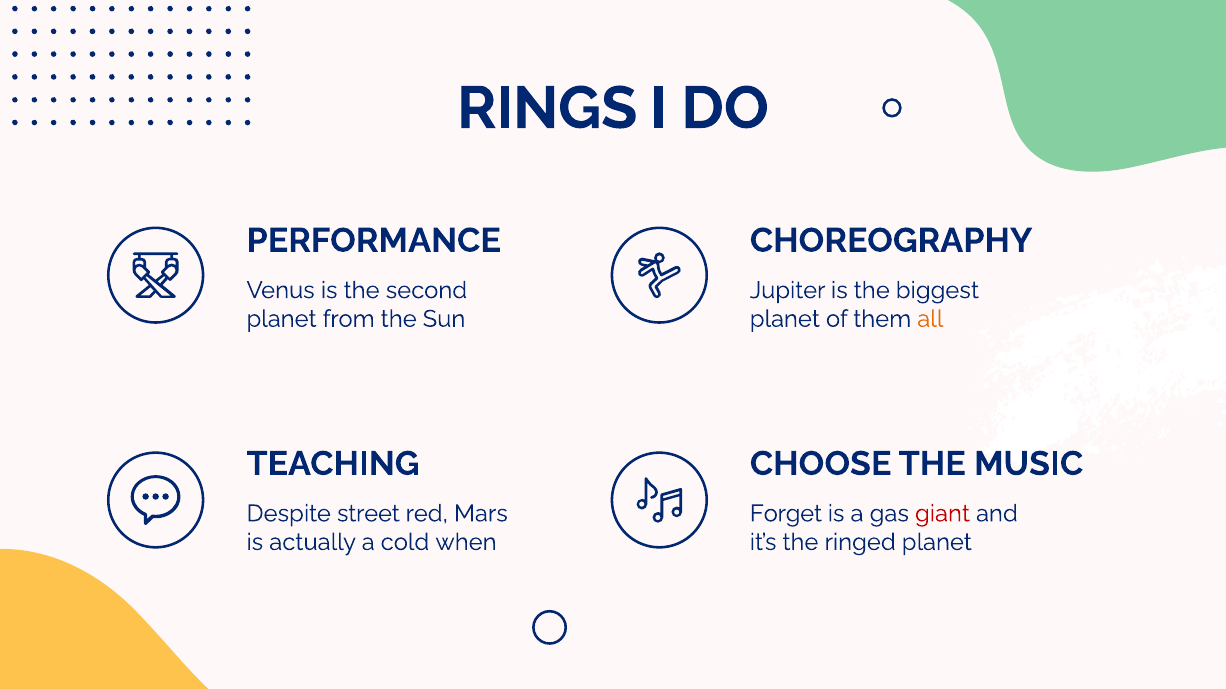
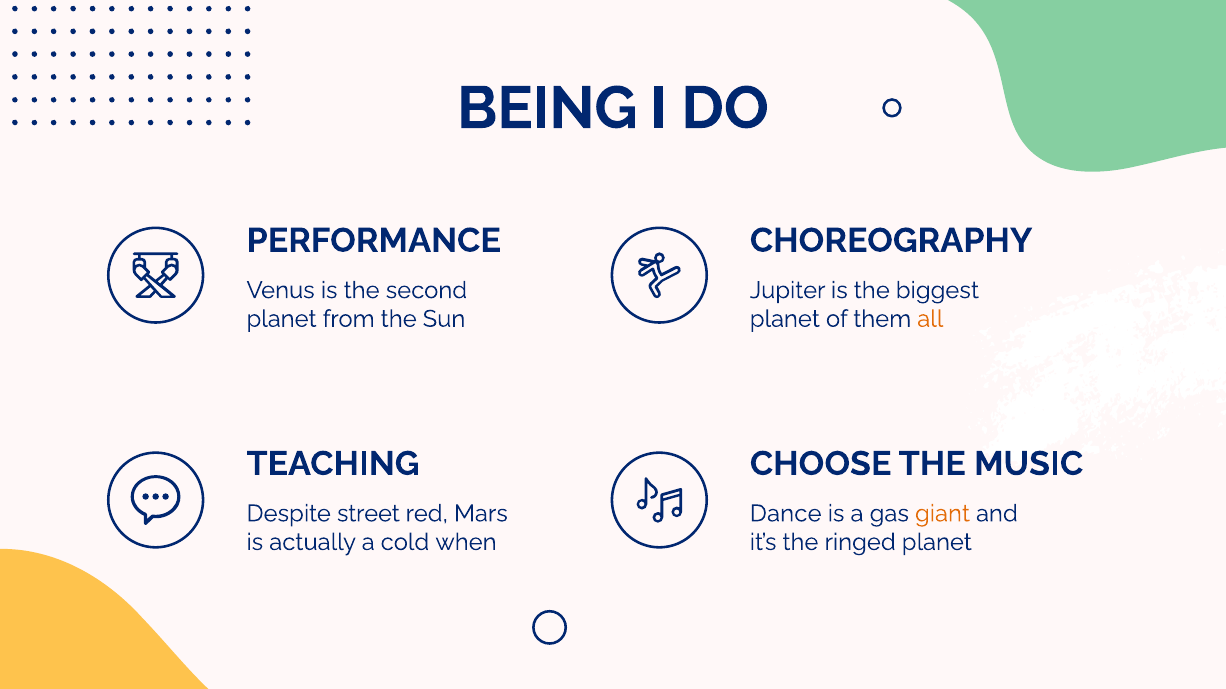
RINGS: RINGS -> BEING
Forget: Forget -> Dance
giant colour: red -> orange
